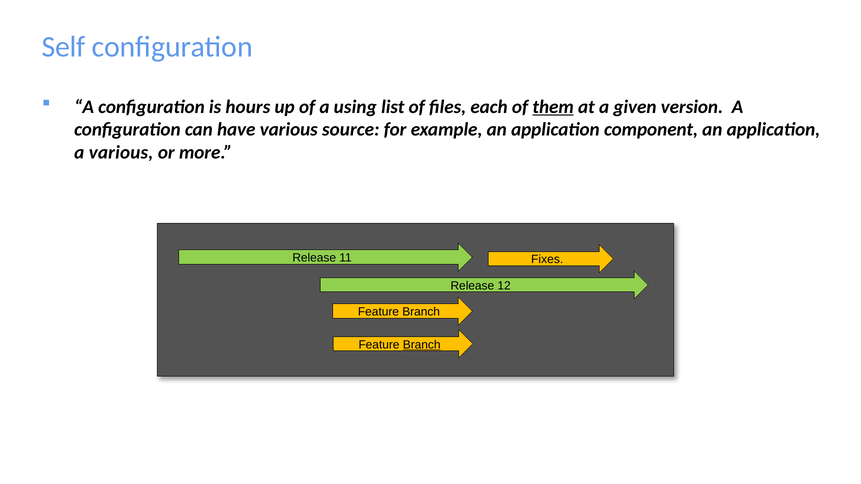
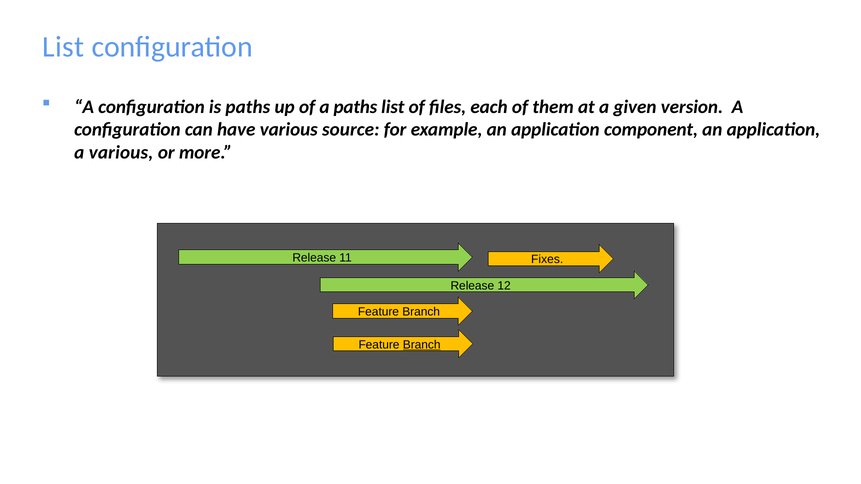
Self at (64, 47): Self -> List
is hours: hours -> paths
a using: using -> paths
them underline: present -> none
